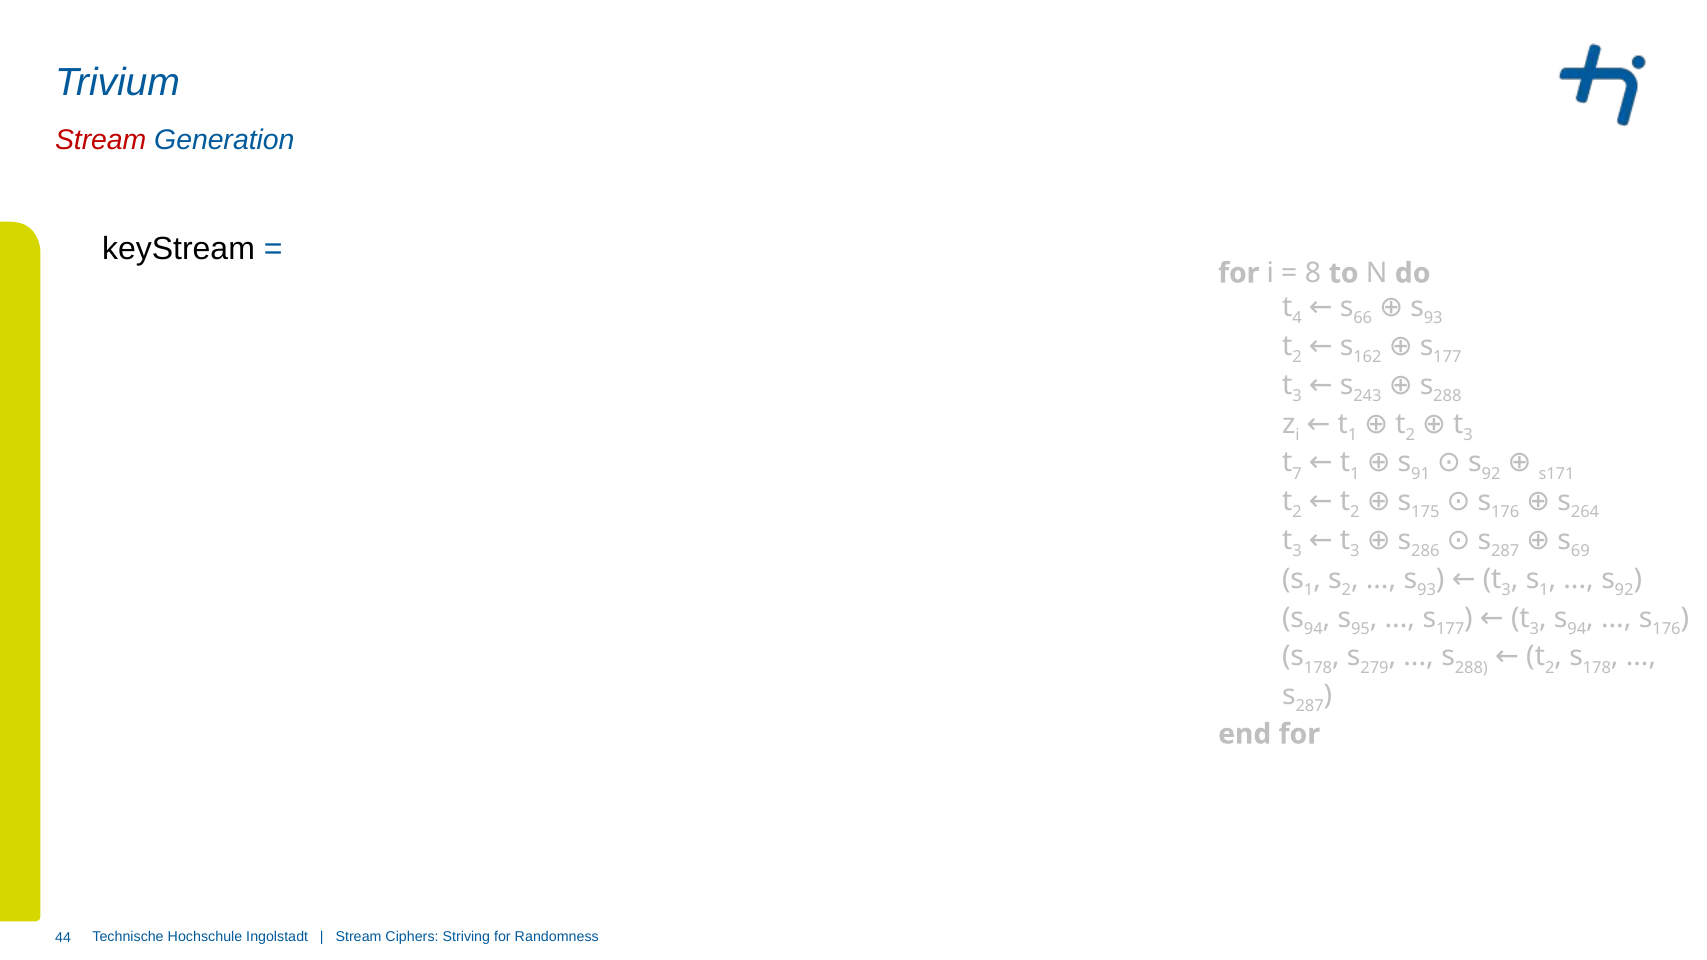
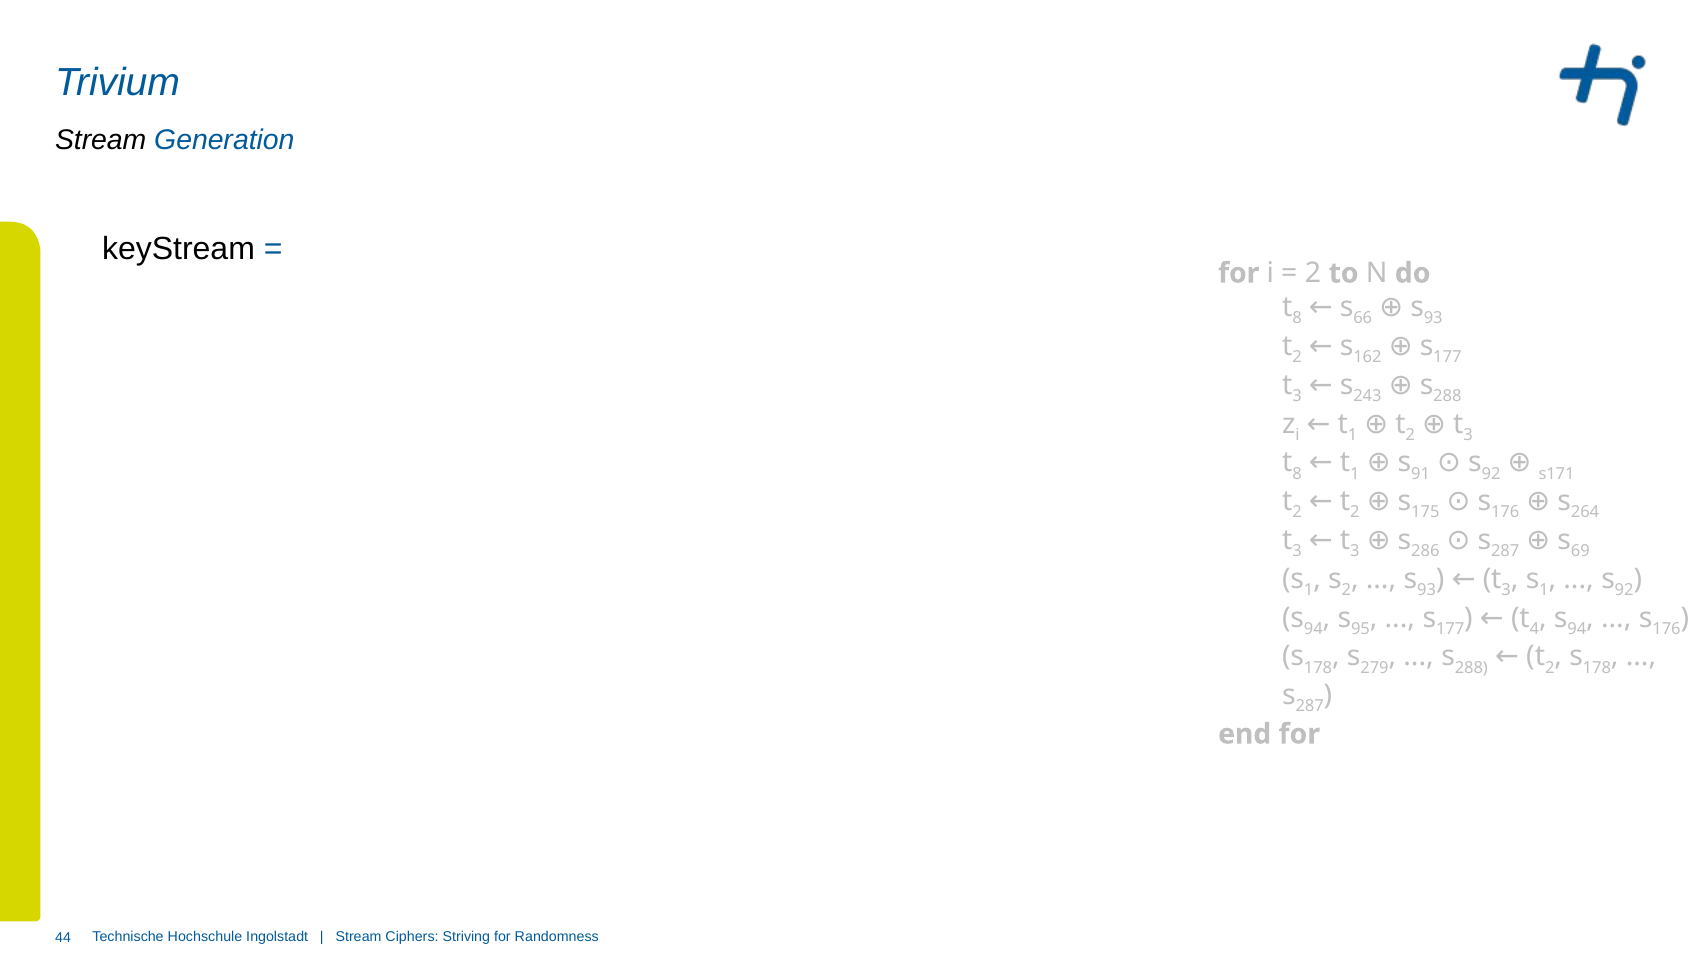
Stream at (101, 140) colour: red -> black
8 at (1313, 273): 8 -> 2
4 at (1297, 318): 4 -> 8
7 at (1297, 474): 7 -> 8
3 at (1534, 629): 3 -> 4
